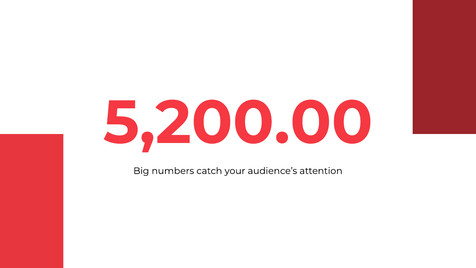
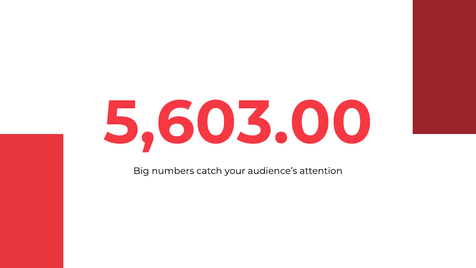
5,200.00: 5,200.00 -> 5,603.00
